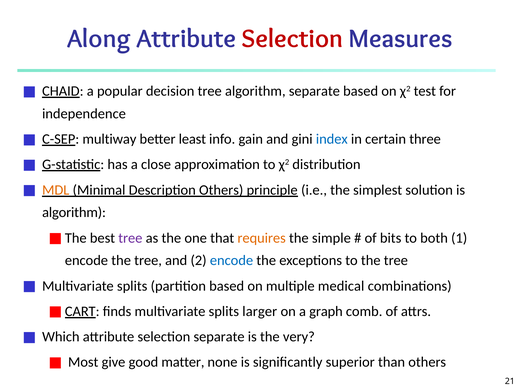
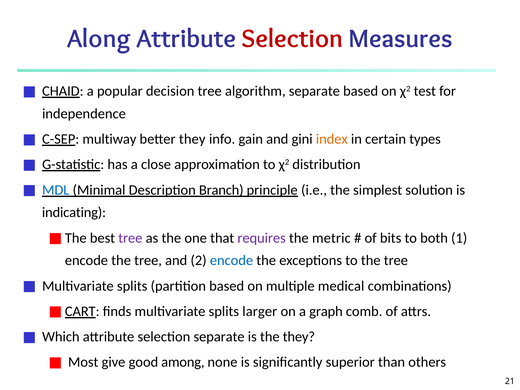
better least: least -> they
index colour: blue -> orange
three: three -> types
MDL colour: orange -> blue
Description Others: Others -> Branch
algorithm at (74, 213): algorithm -> indicating
requires colour: orange -> purple
simple: simple -> metric
the very: very -> they
matter: matter -> among
